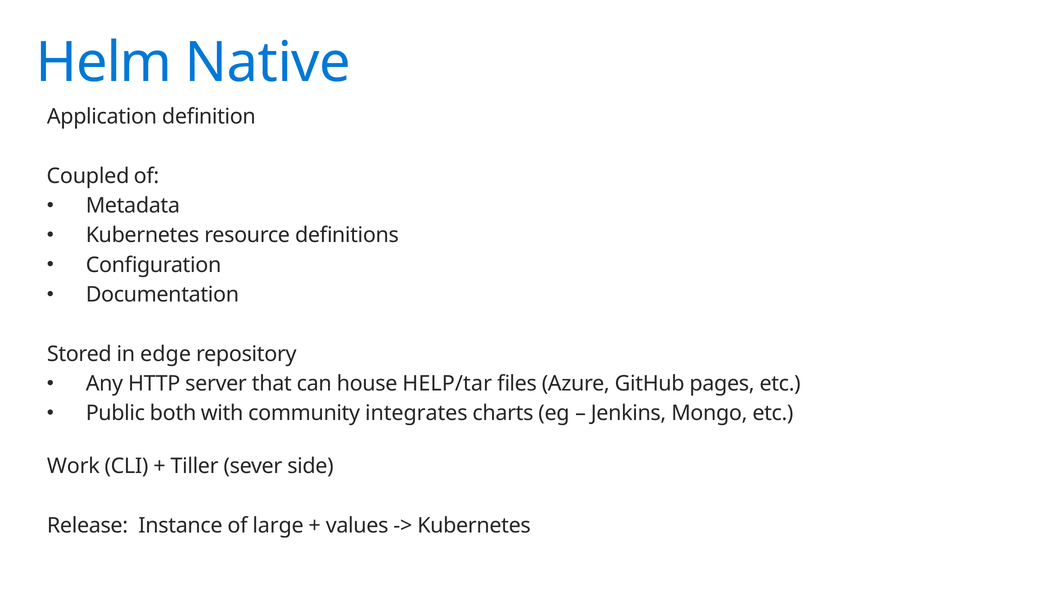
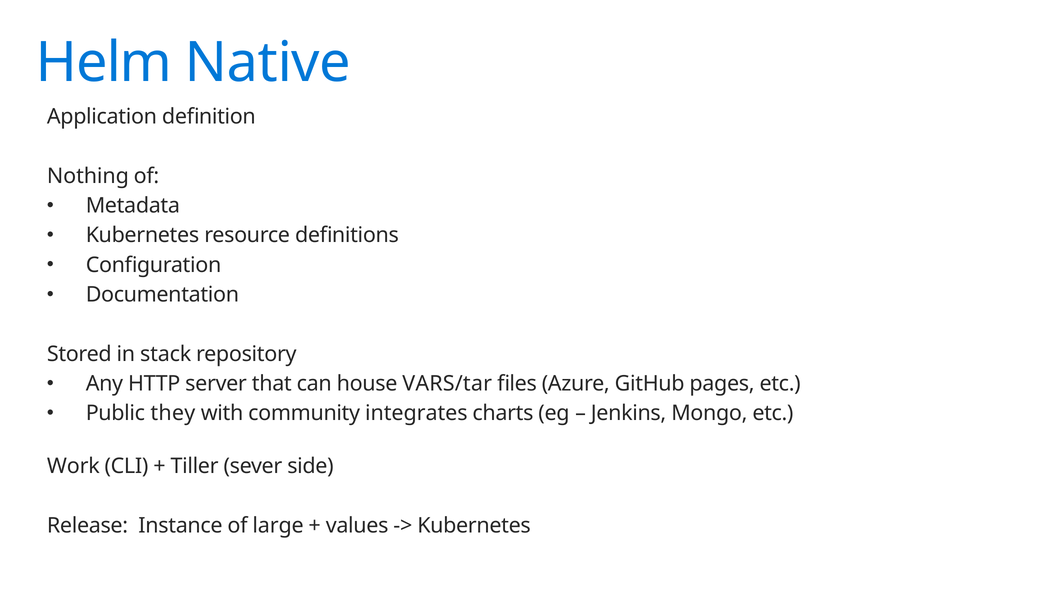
Coupled: Coupled -> Nothing
edge: edge -> stack
HELP/tar: HELP/tar -> VARS/tar
both: both -> they
